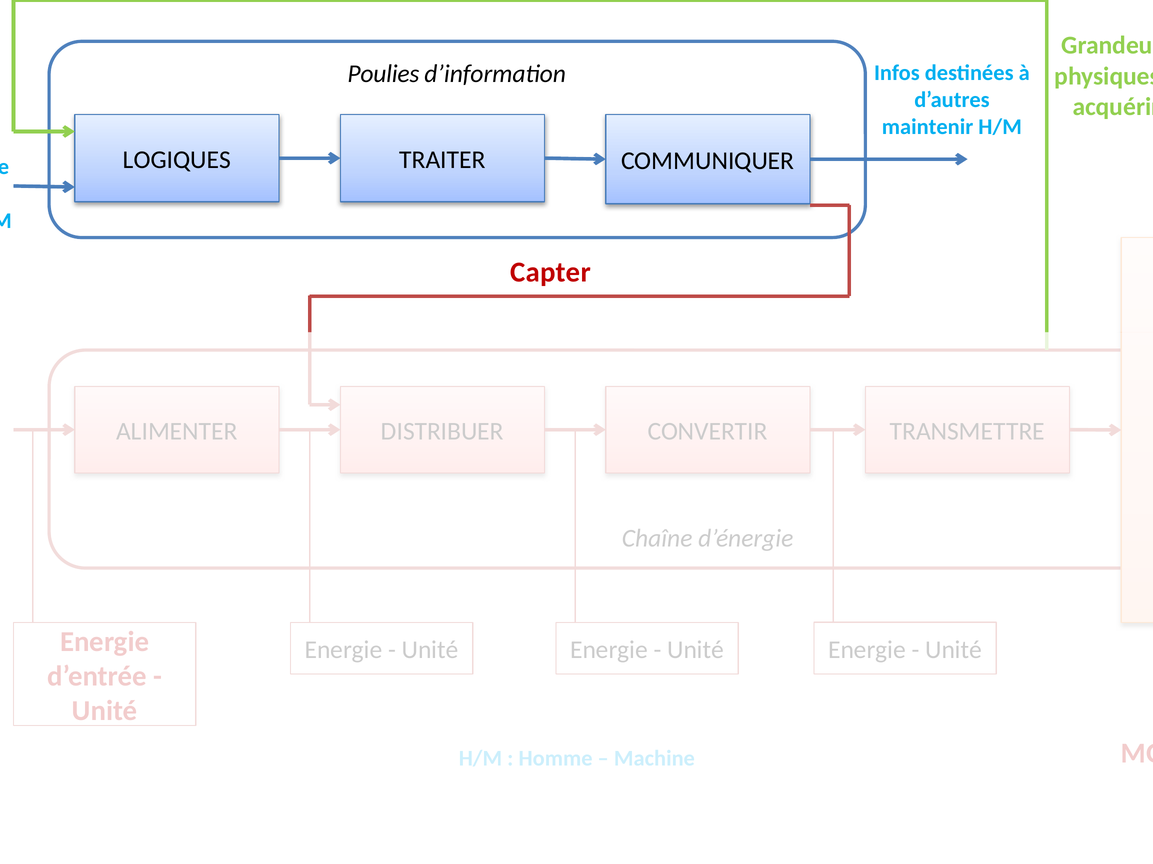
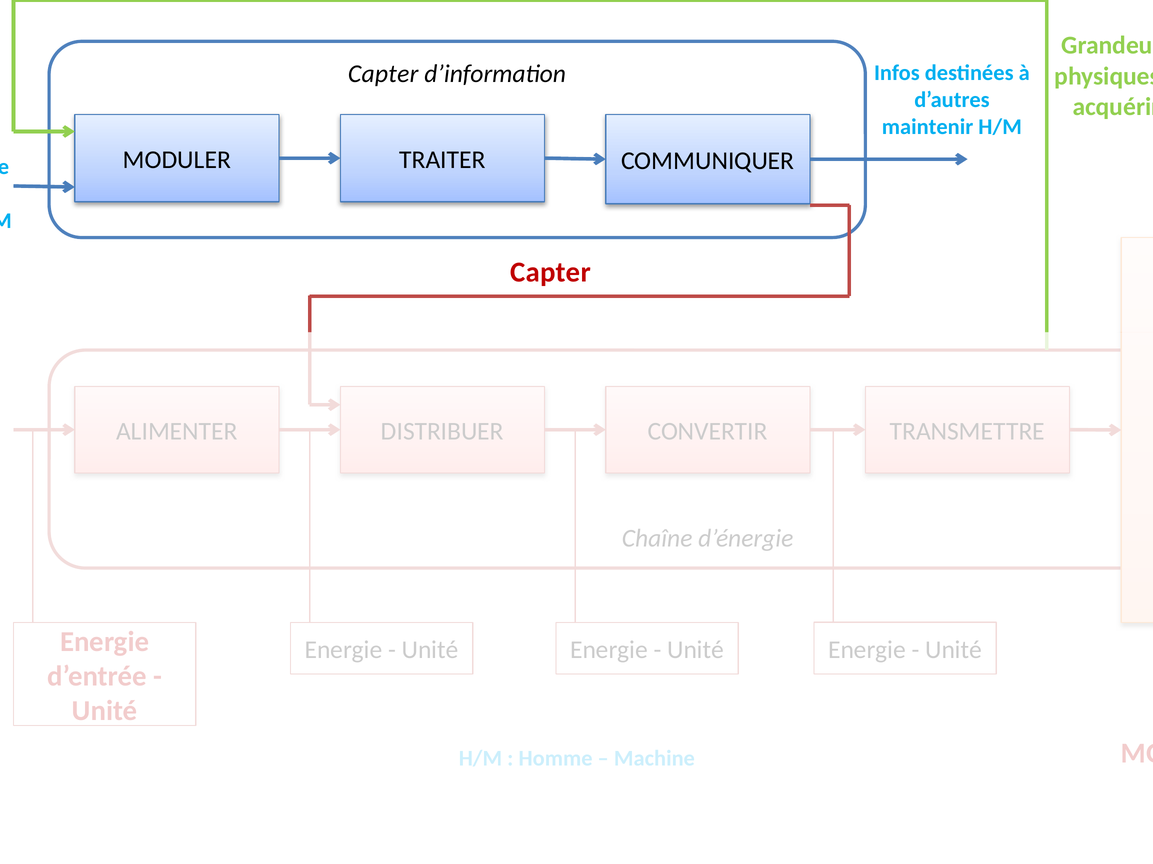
Poulies at (383, 74): Poulies -> Capter
LOGIQUES: LOGIQUES -> MODULER
